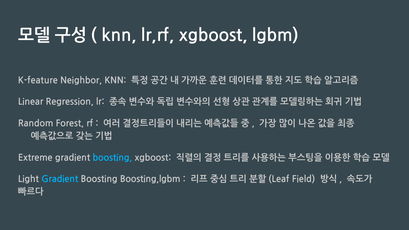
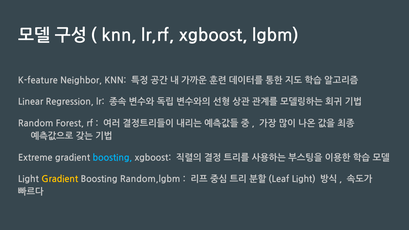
Gradient at (60, 179) colour: light blue -> yellow
Boosting,lgbm: Boosting,lgbm -> Random,lgbm
Field at (304, 179): Field -> Light
